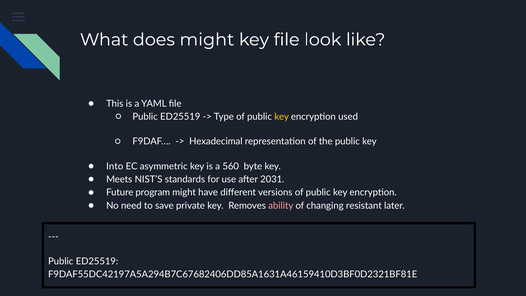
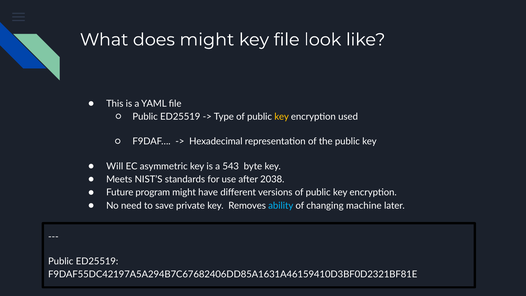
Into: Into -> Will
560: 560 -> 543
2031: 2031 -> 2038
ability colour: pink -> light blue
resistant: resistant -> machine
